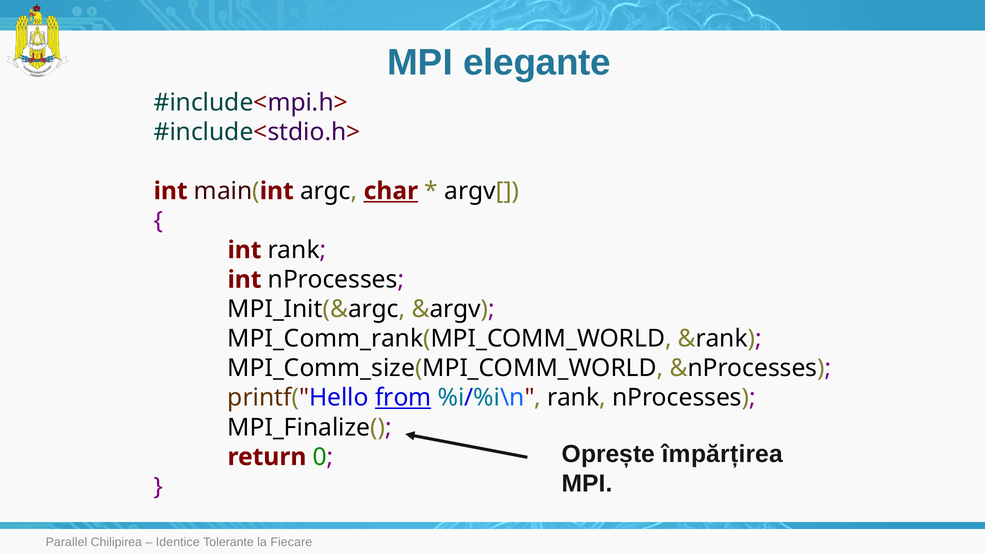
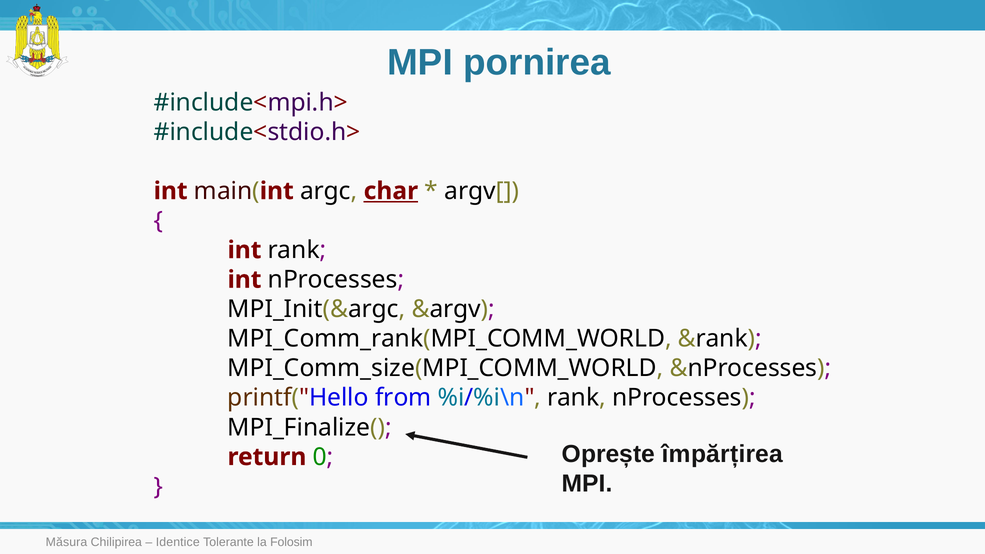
elegante: elegante -> pornirea
from underline: present -> none
Parallel: Parallel -> Măsura
Fiecare: Fiecare -> Folosim
